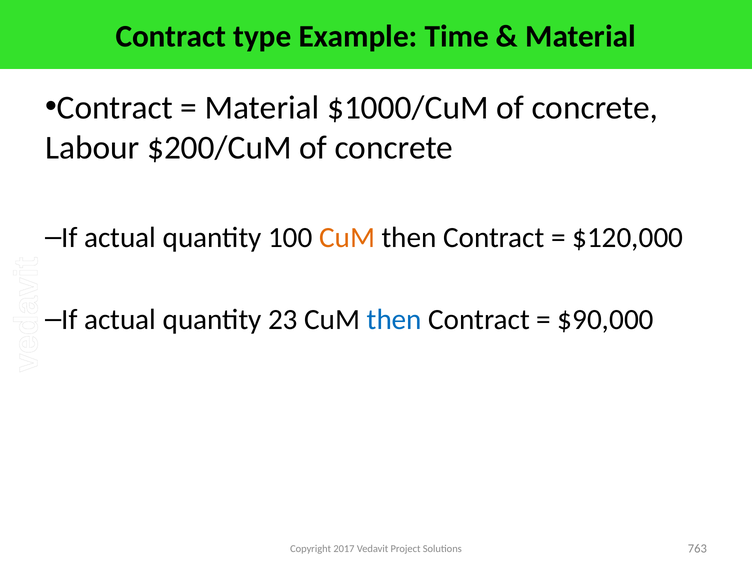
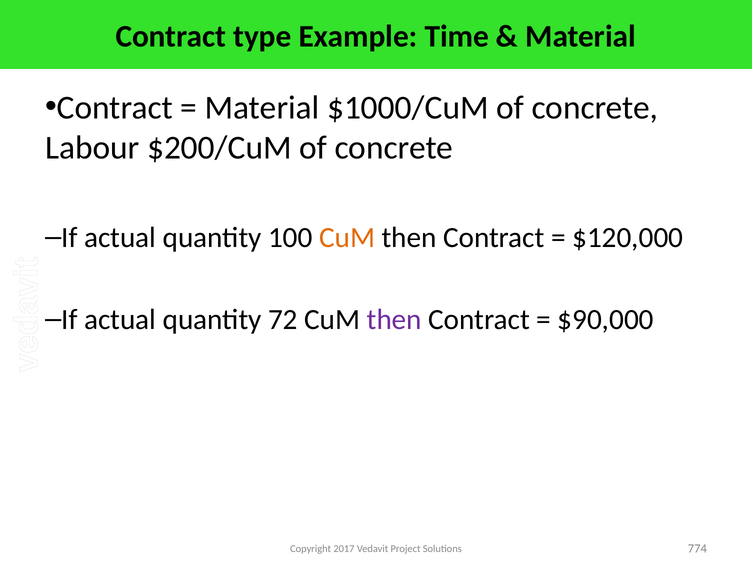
23: 23 -> 72
then at (394, 320) colour: blue -> purple
763: 763 -> 774
